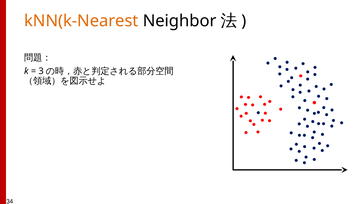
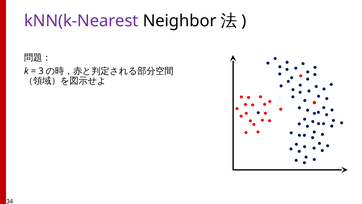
kNN(k-Nearest colour: orange -> purple
